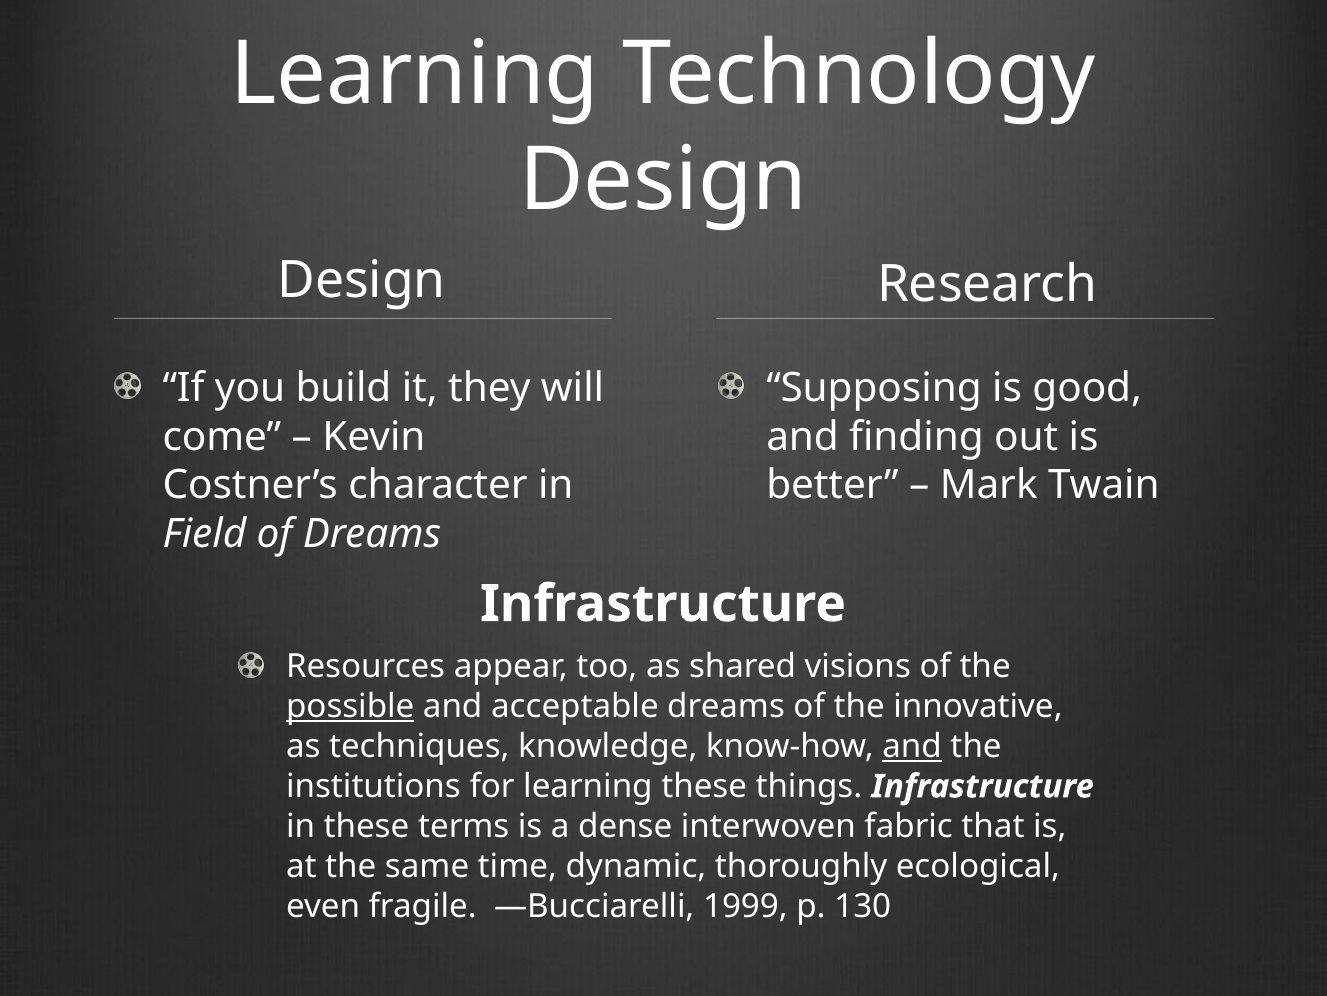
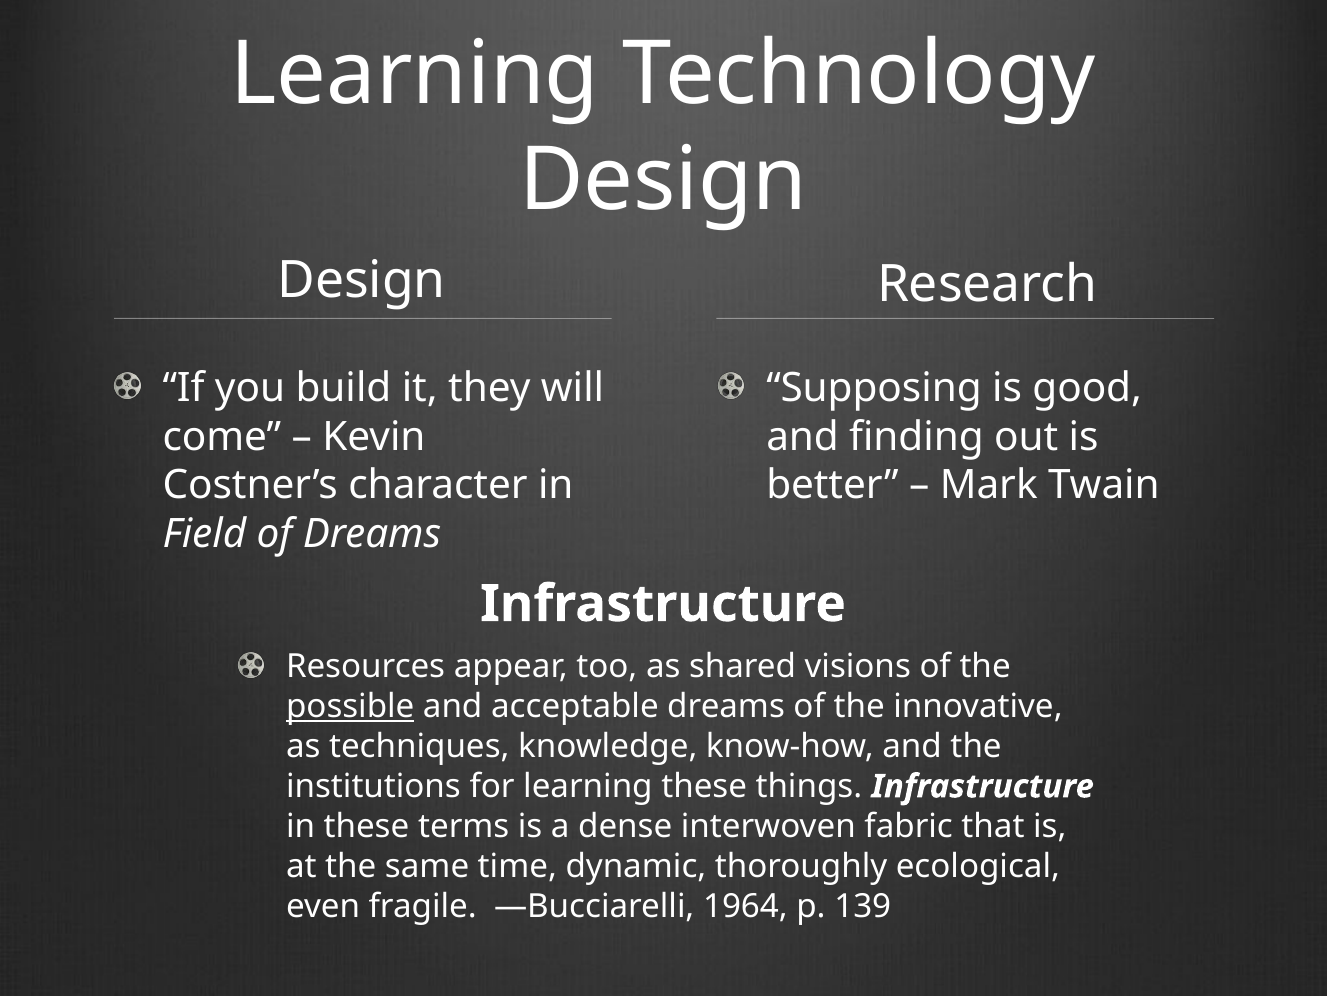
and at (912, 746) underline: present -> none
1999: 1999 -> 1964
130: 130 -> 139
